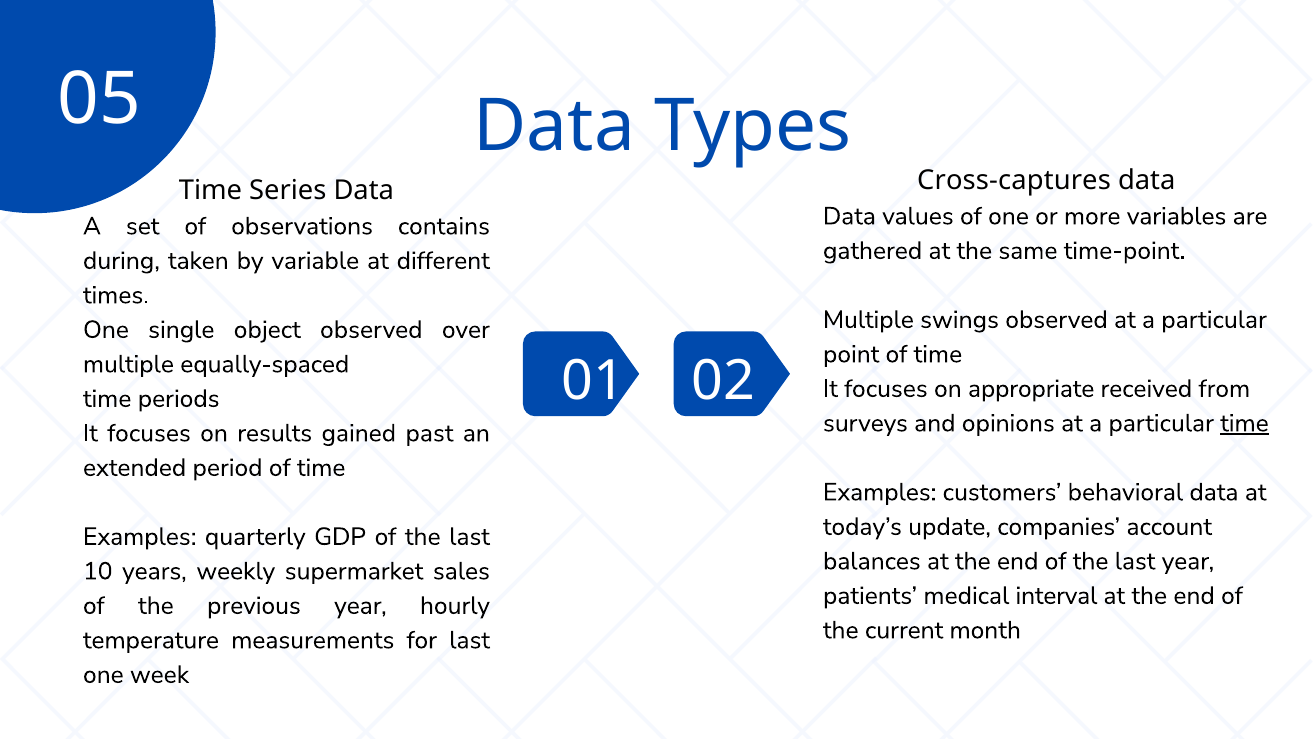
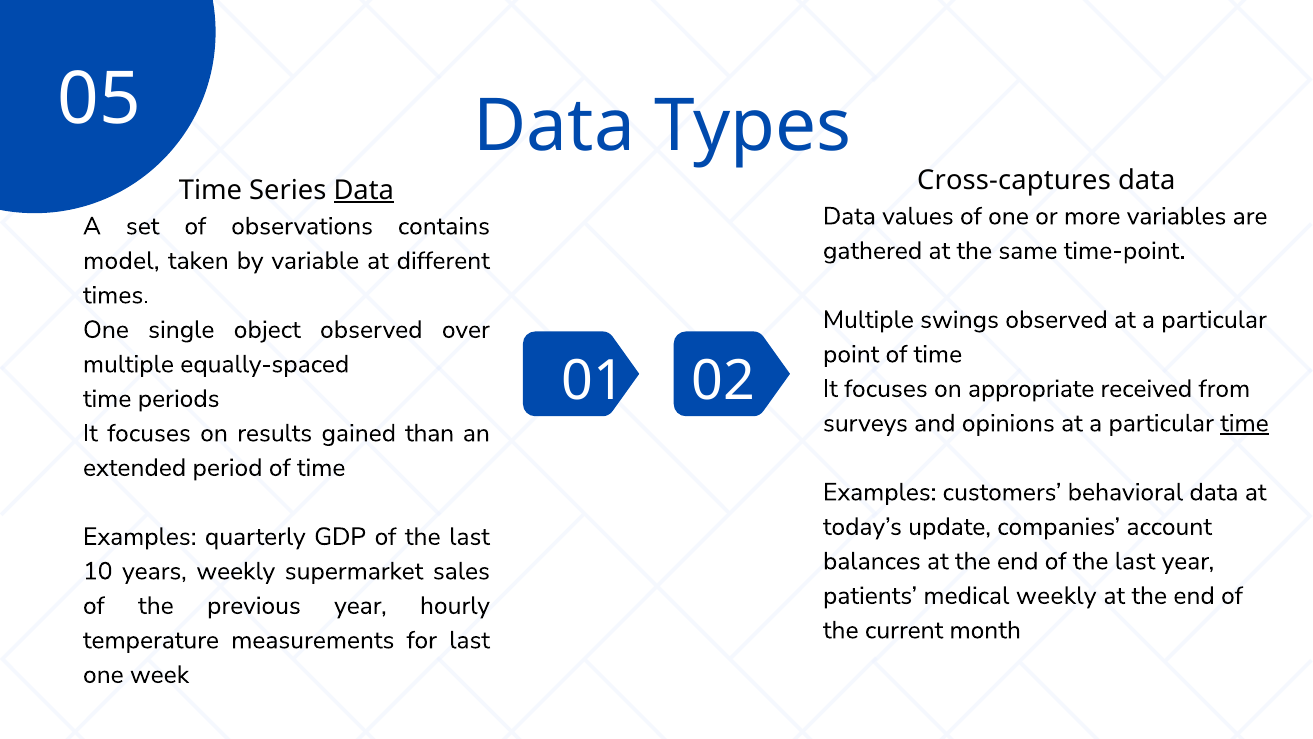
Data at (364, 190) underline: none -> present
during: during -> model
past: past -> than
medical interval: interval -> weekly
